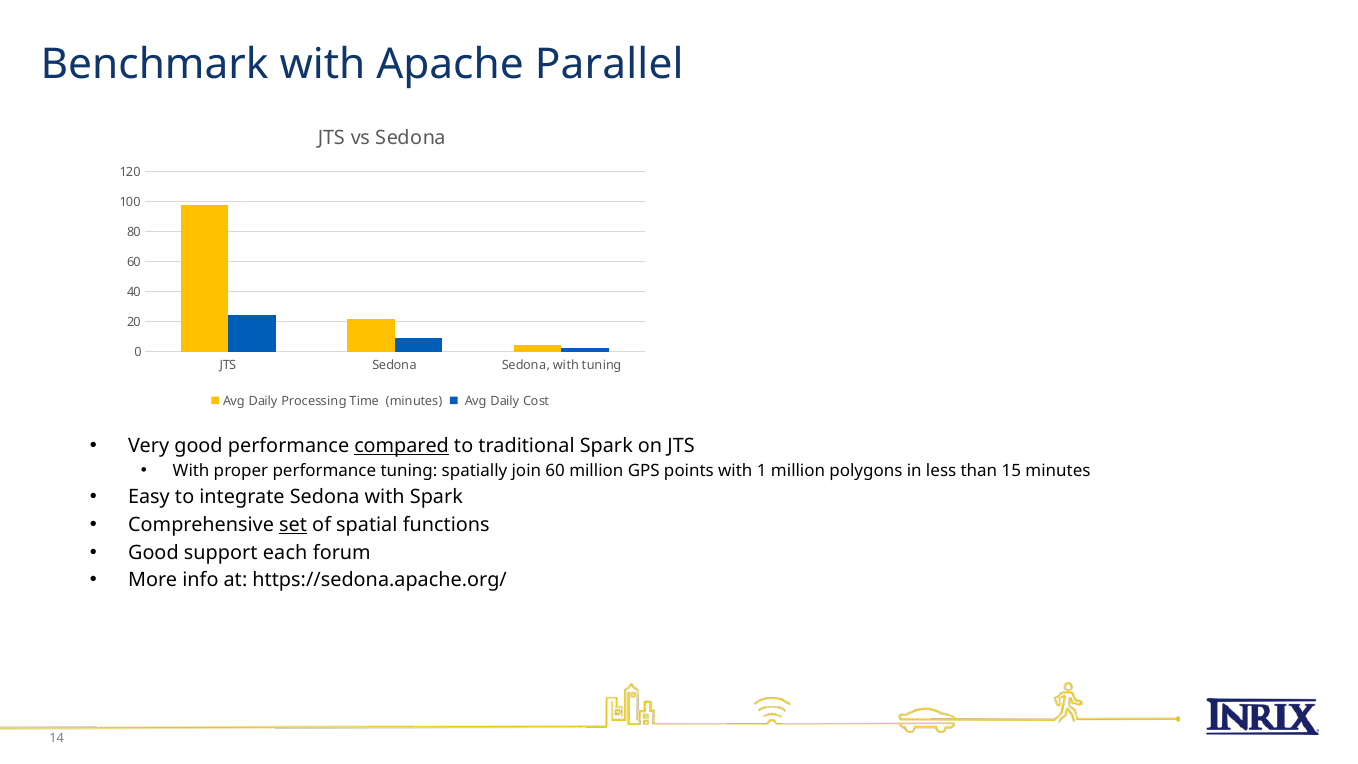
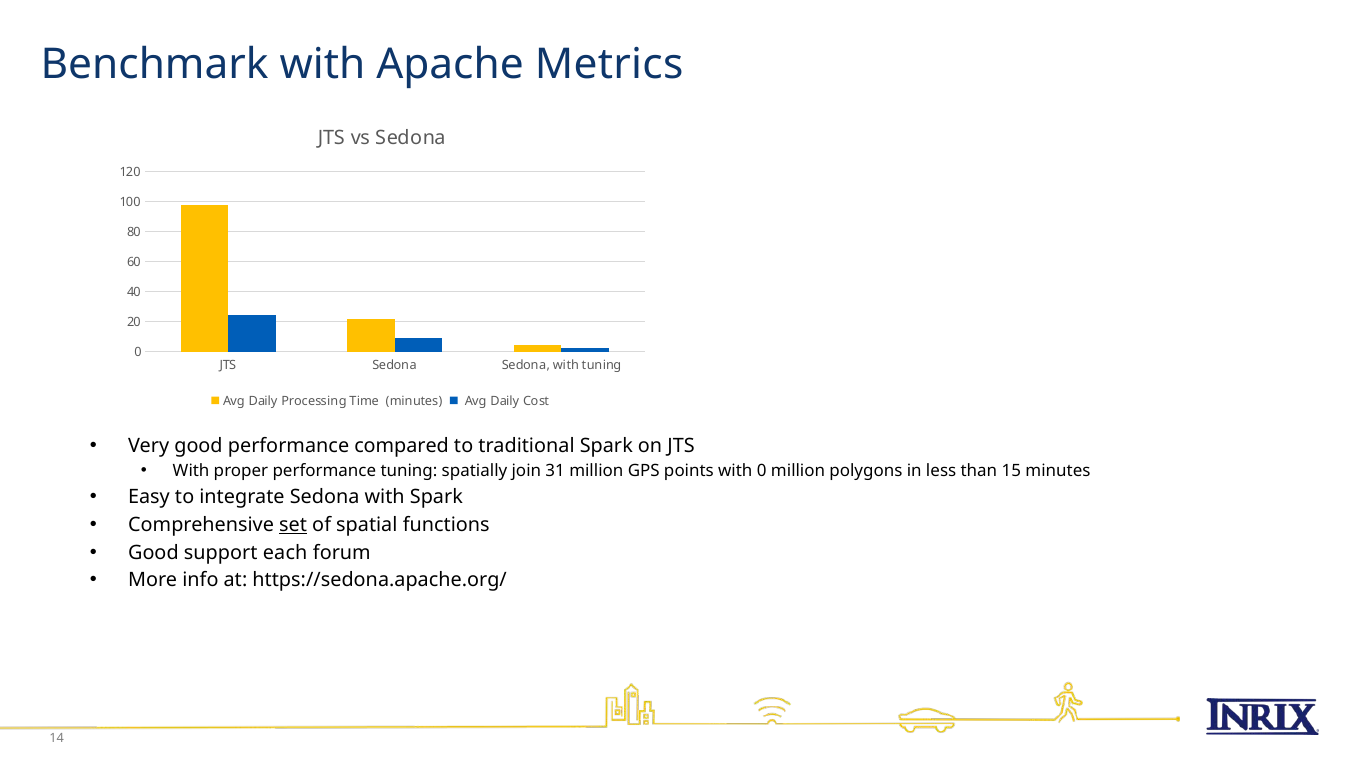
Parallel: Parallel -> Metrics
compared underline: present -> none
join 60: 60 -> 31
with 1: 1 -> 0
